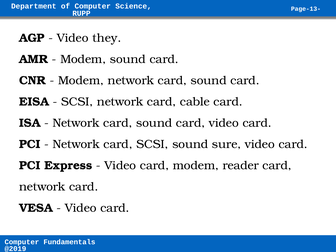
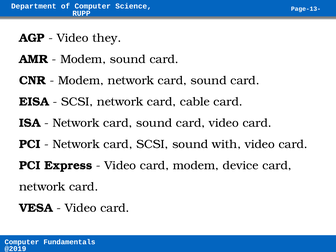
sure: sure -> with
reader: reader -> device
